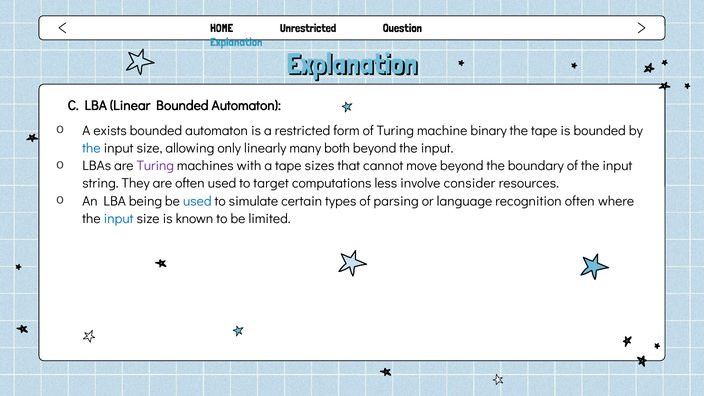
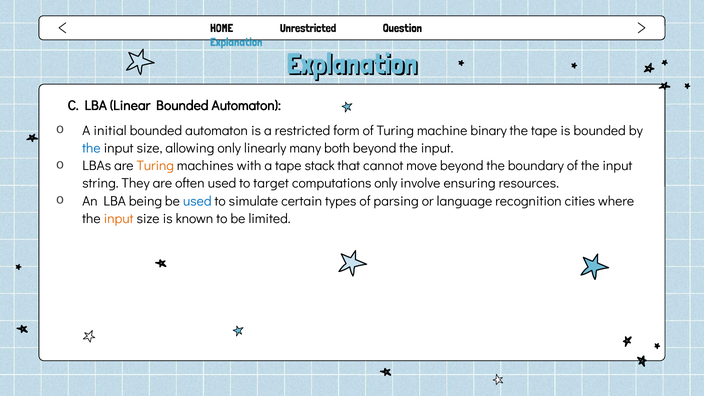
exists: exists -> initial
Turing at (155, 166) colour: purple -> orange
sizes: sizes -> stack
computations less: less -> only
consider: consider -> ensuring
recognition often: often -> cities
input at (119, 219) colour: blue -> orange
